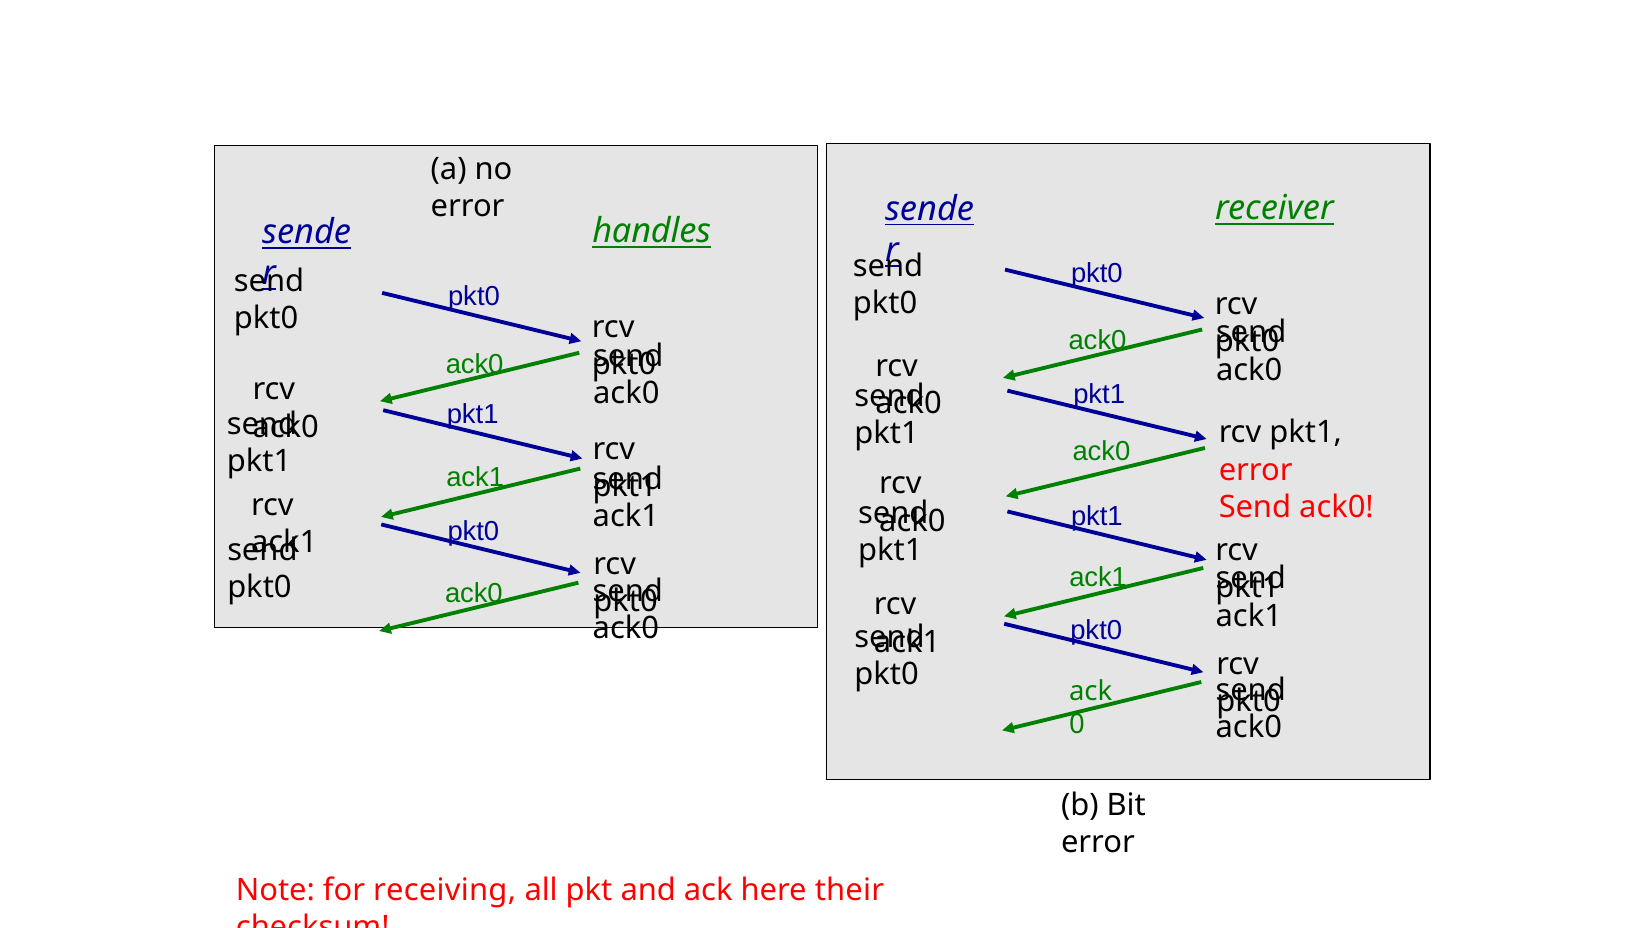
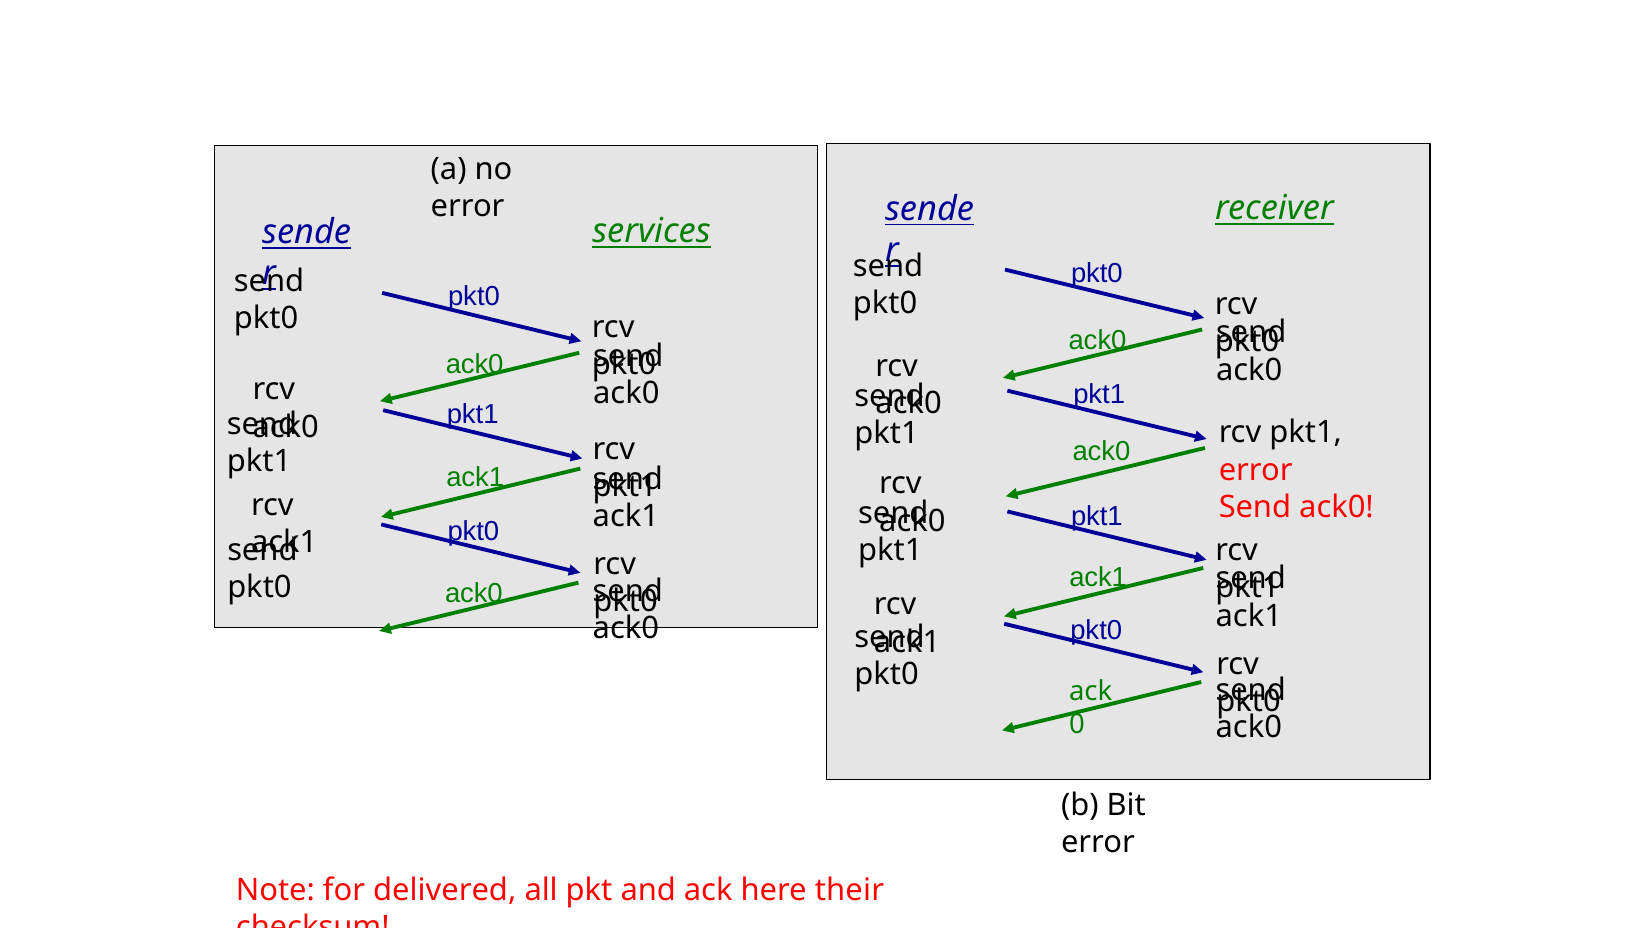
handles: handles -> services
receiving: receiving -> delivered
